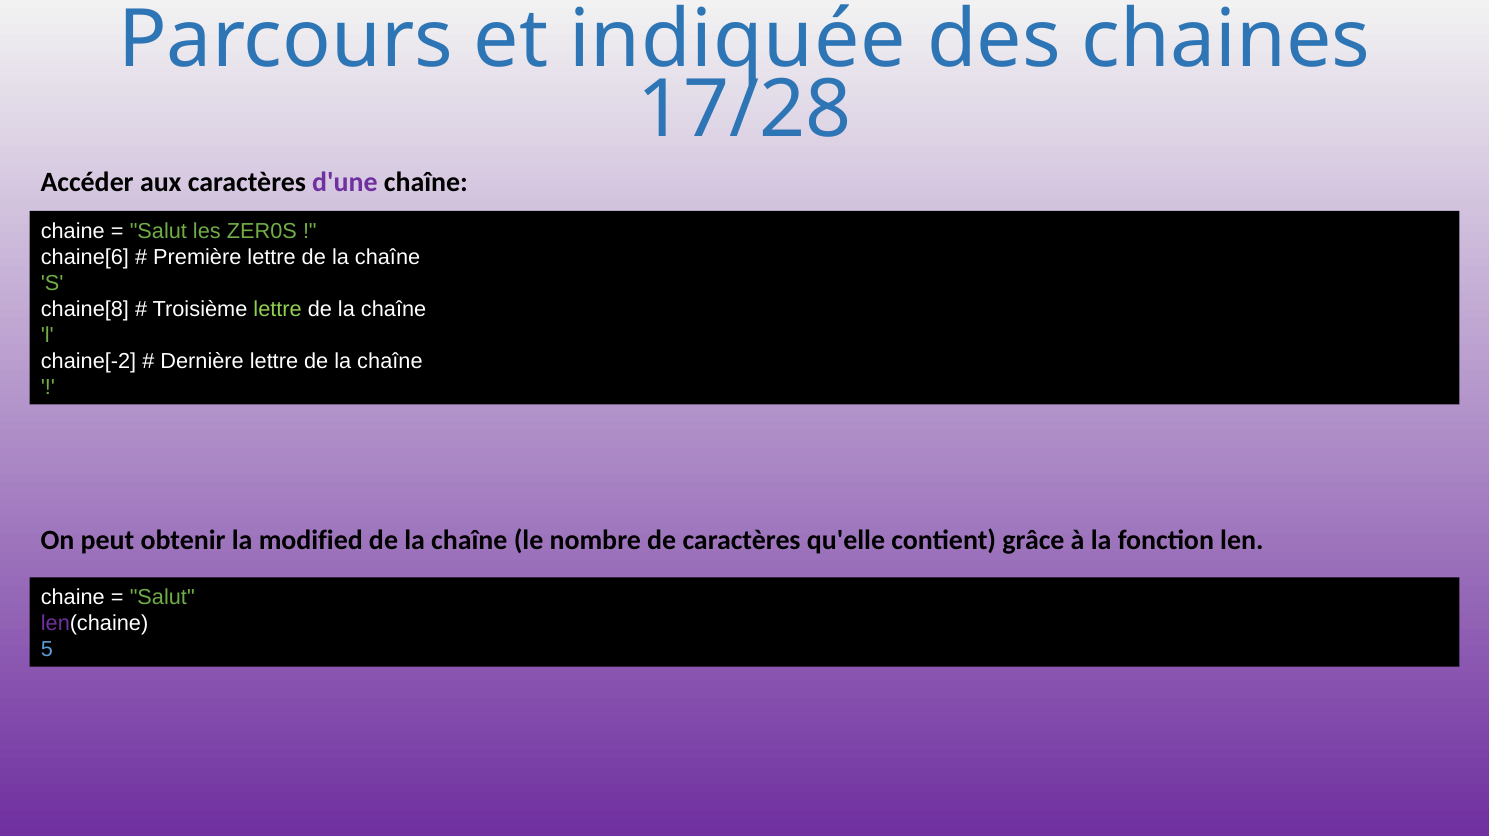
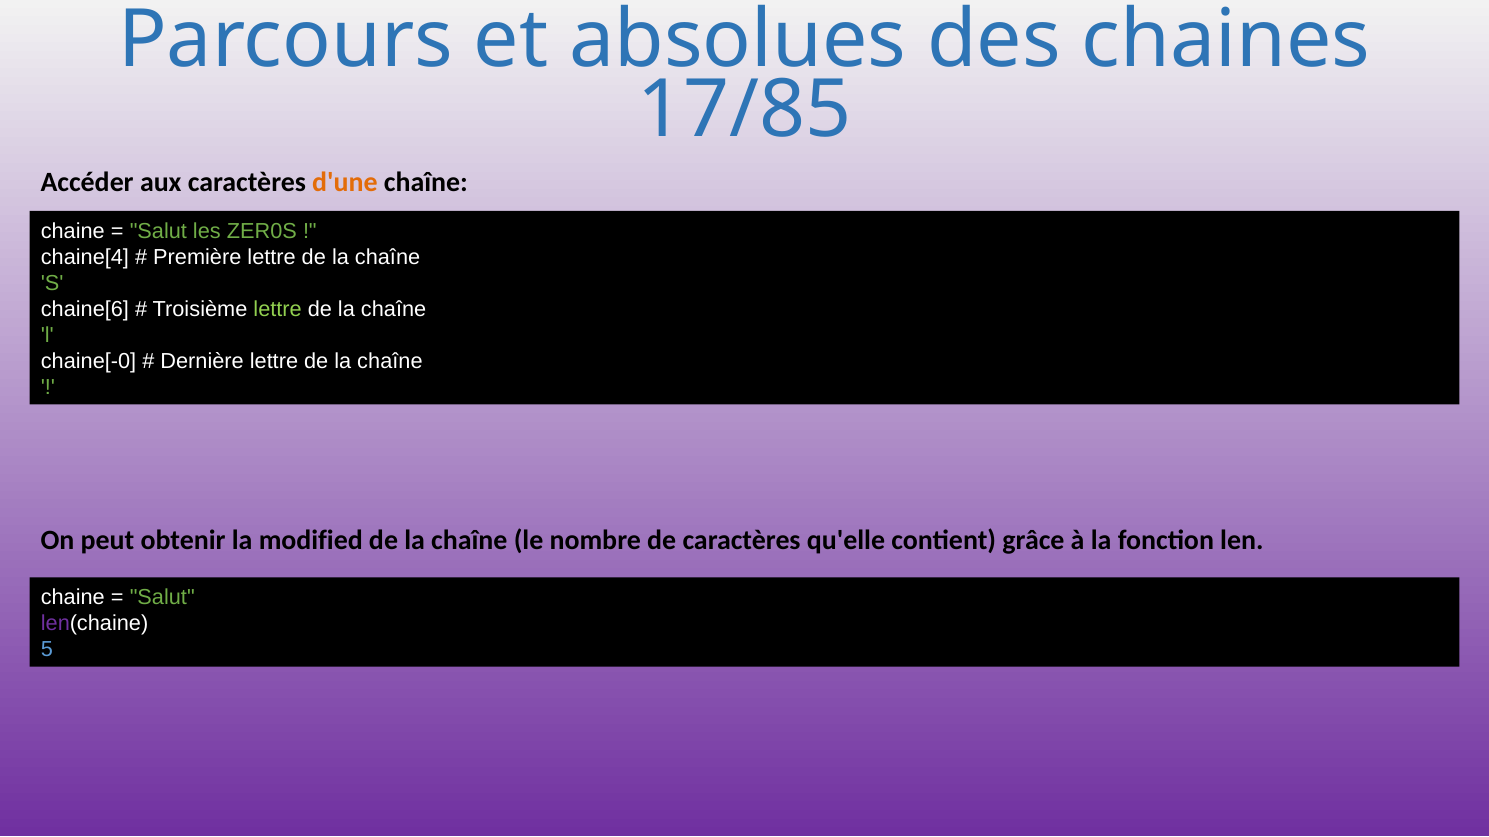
indiquée: indiquée -> absolues
17/28: 17/28 -> 17/85
d'une colour: purple -> orange
chaine[6: chaine[6 -> chaine[4
chaine[8: chaine[8 -> chaine[6
chaine[-2: chaine[-2 -> chaine[-0
